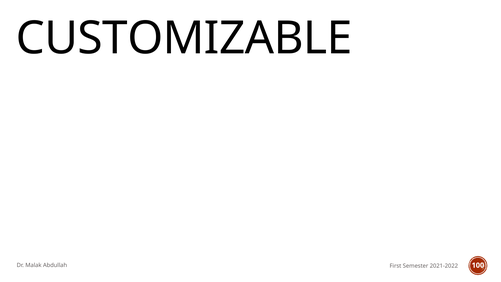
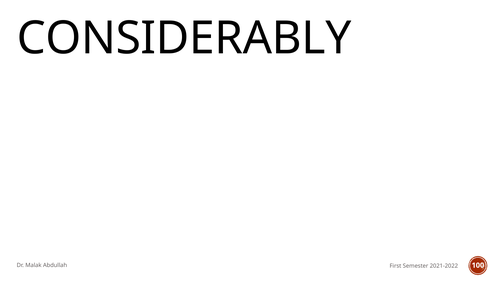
CUSTOMIZABLE: CUSTOMIZABLE -> CONSIDERABLY
